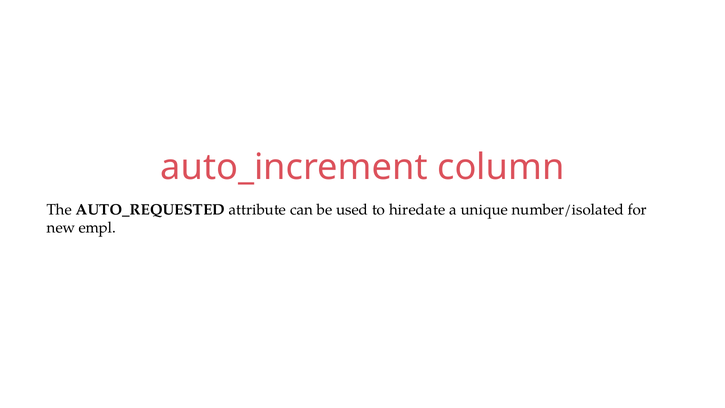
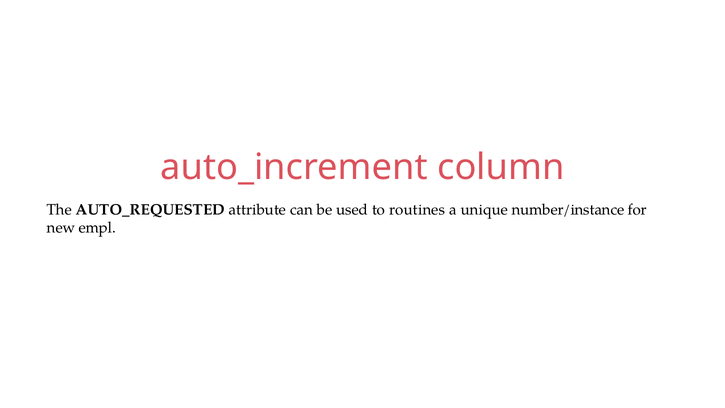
hiredate: hiredate -> routines
number/isolated: number/isolated -> number/instance
